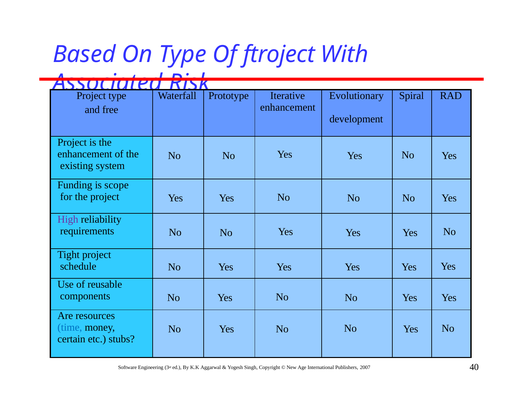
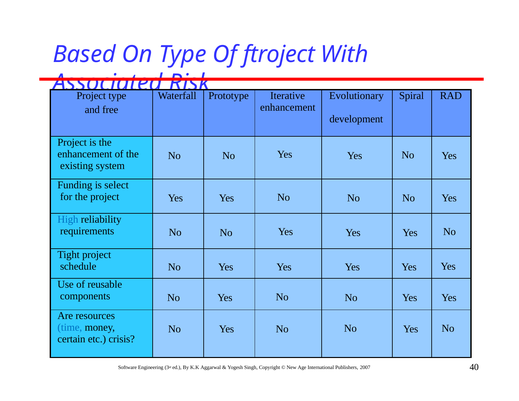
scope: scope -> select
High colour: purple -> blue
stubs: stubs -> crisis
